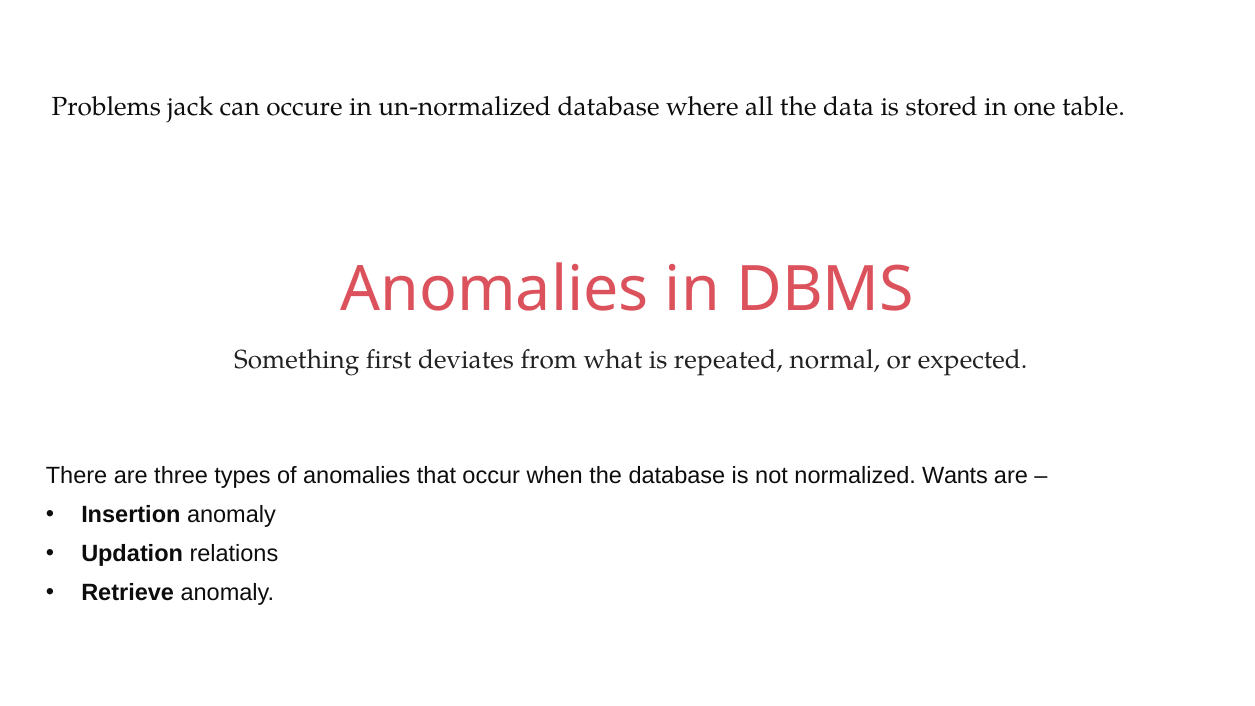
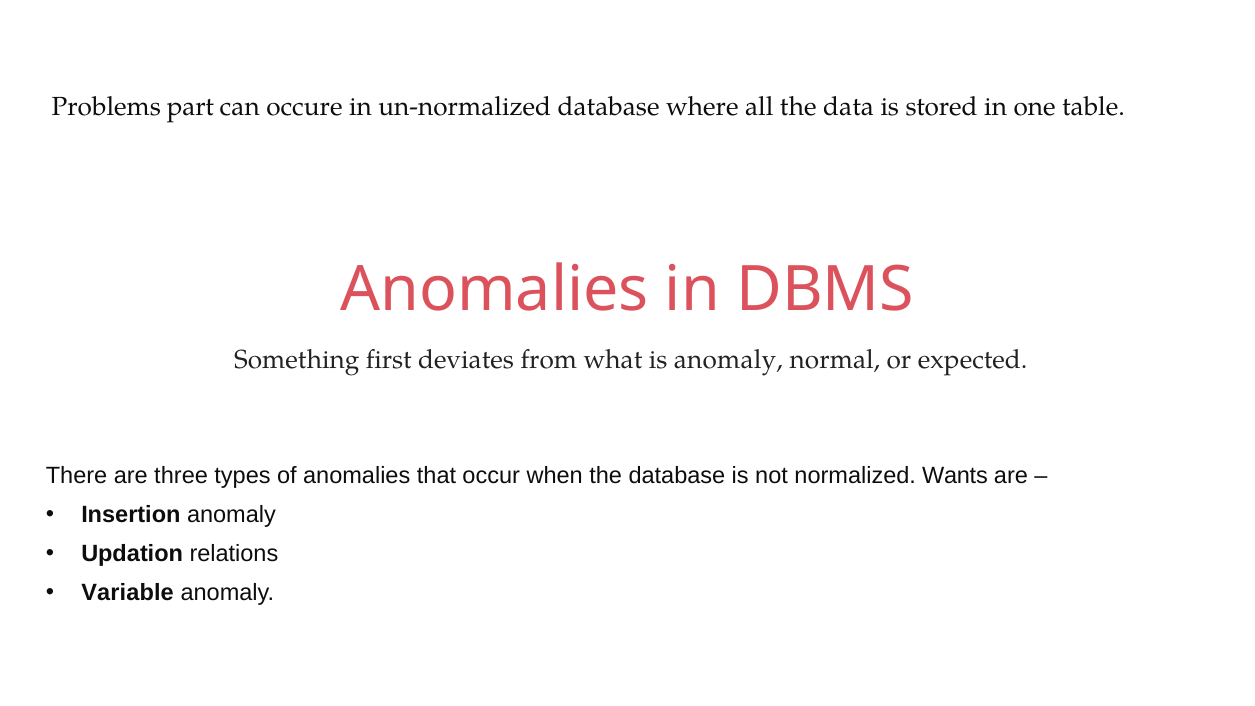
jack: jack -> part
is repeated: repeated -> anomaly
Retrieve: Retrieve -> Variable
